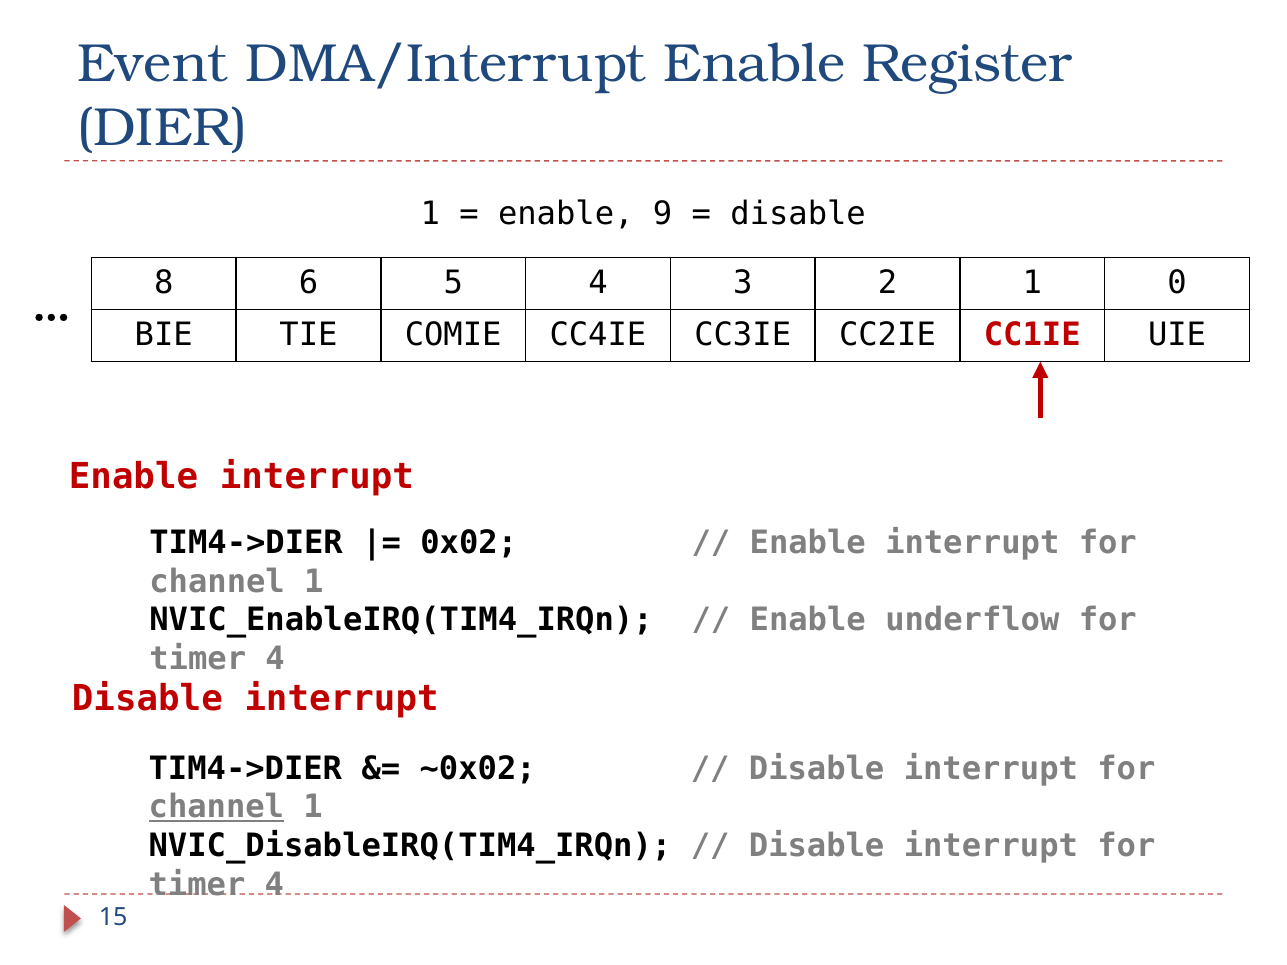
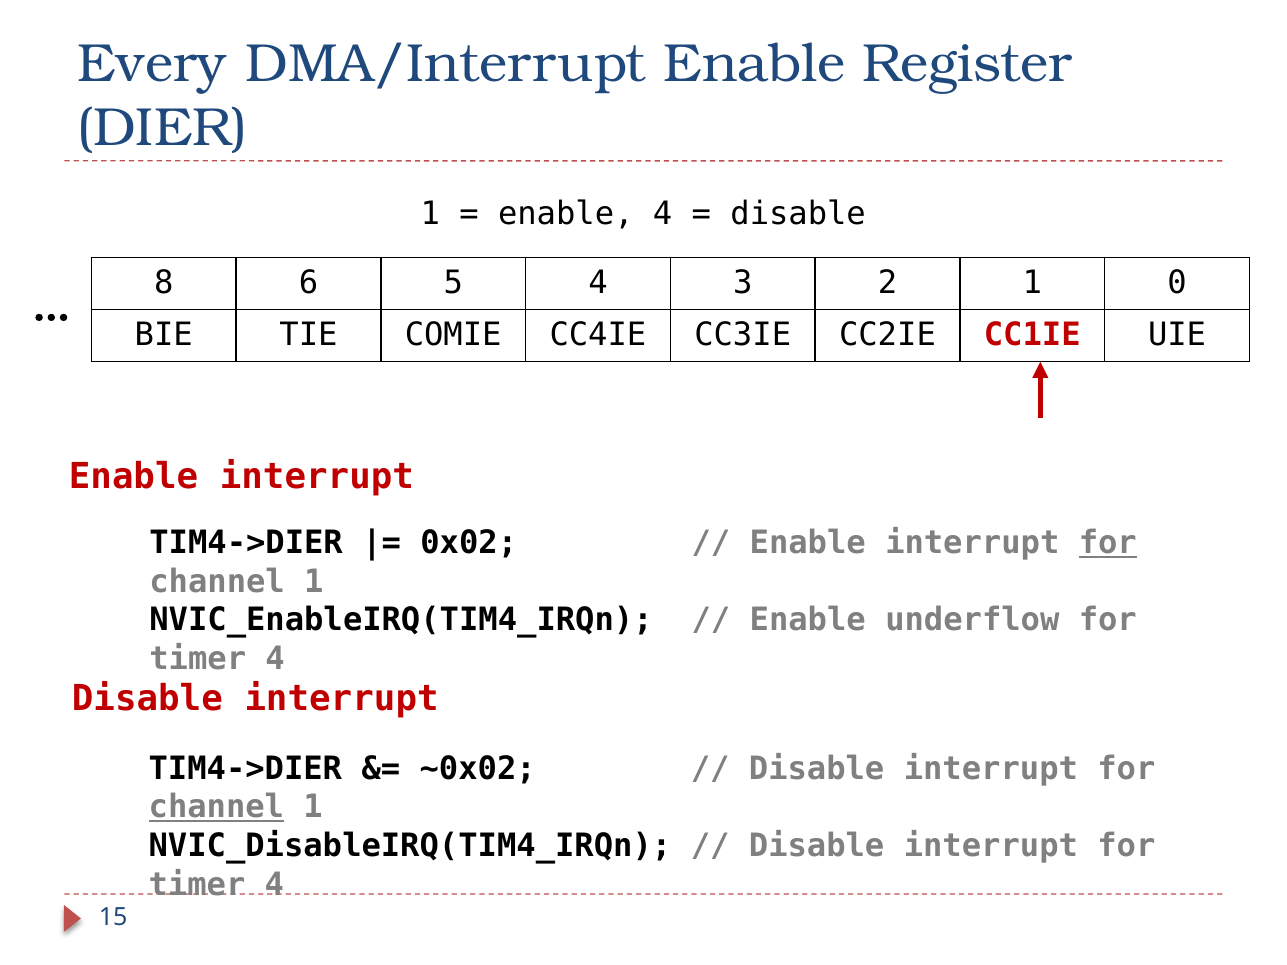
Event: Event -> Every
enable 9: 9 -> 4
for at (1108, 543) underline: none -> present
